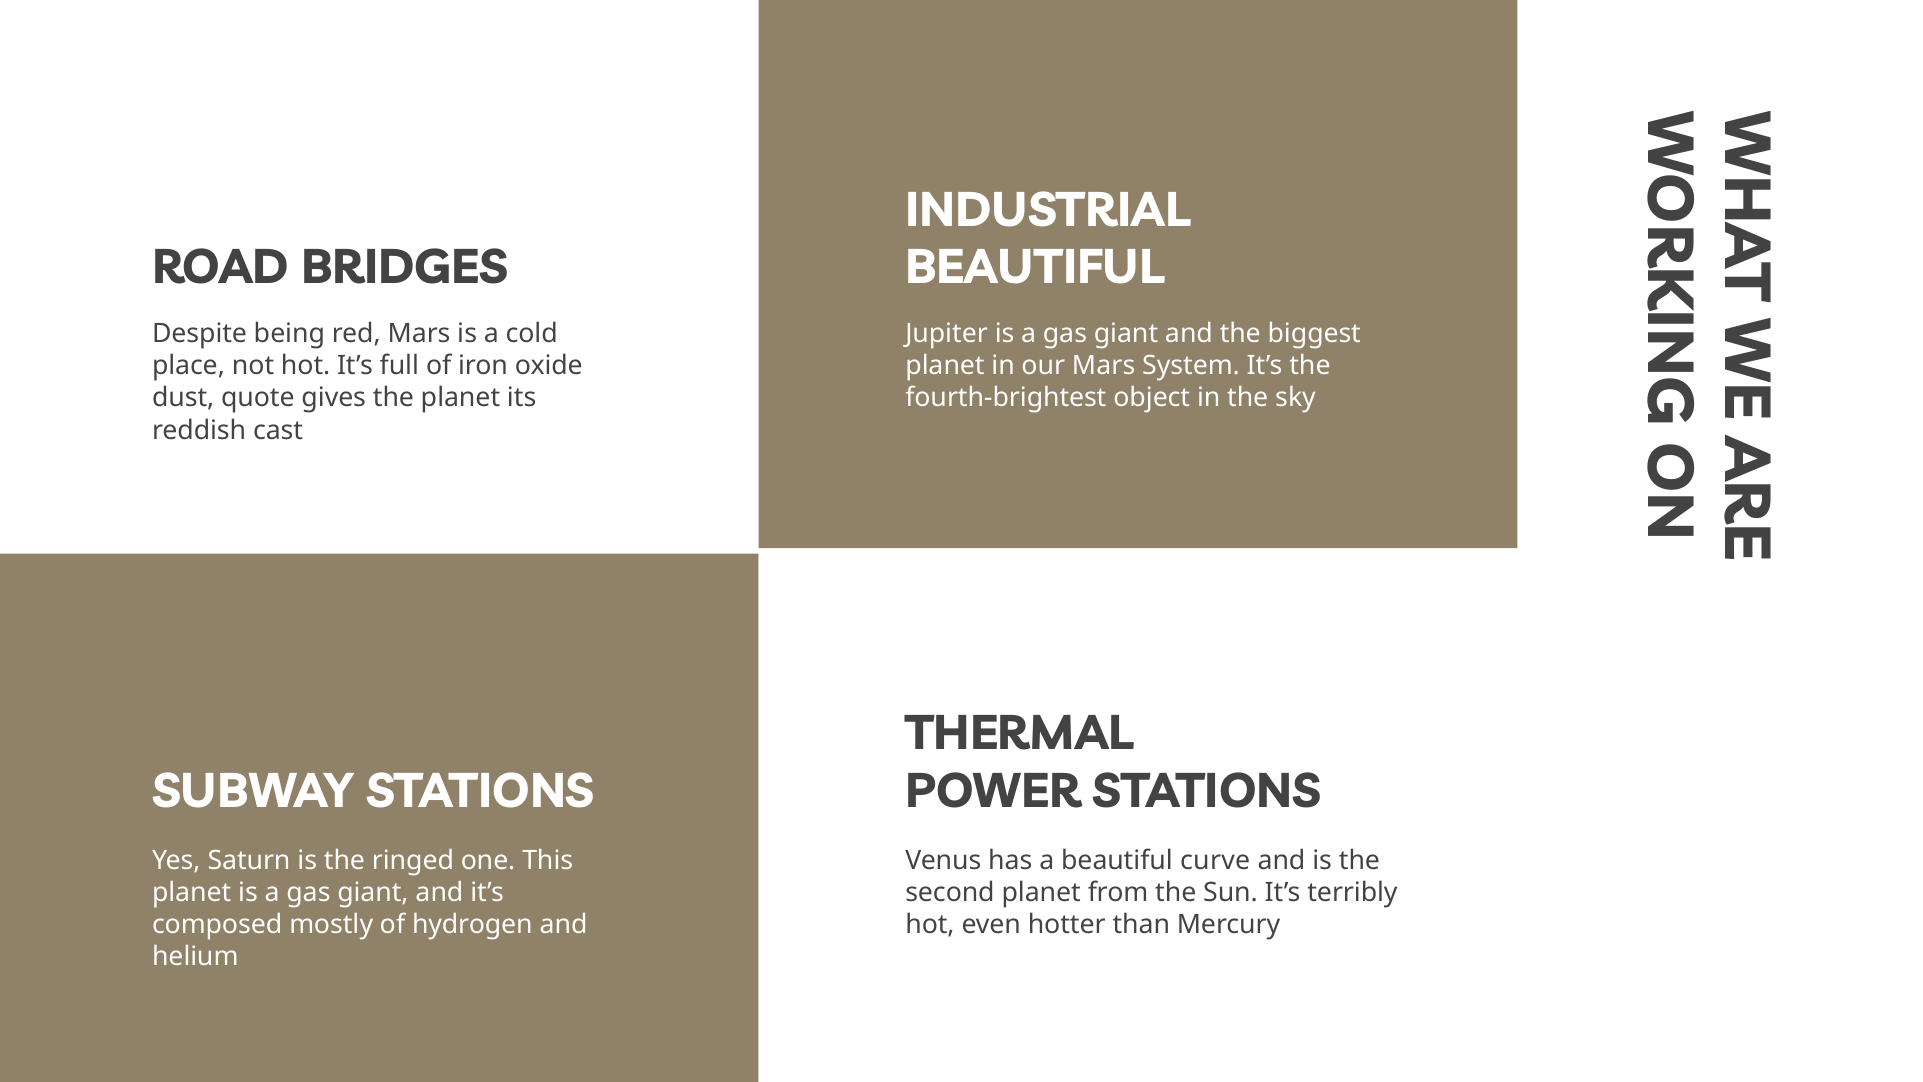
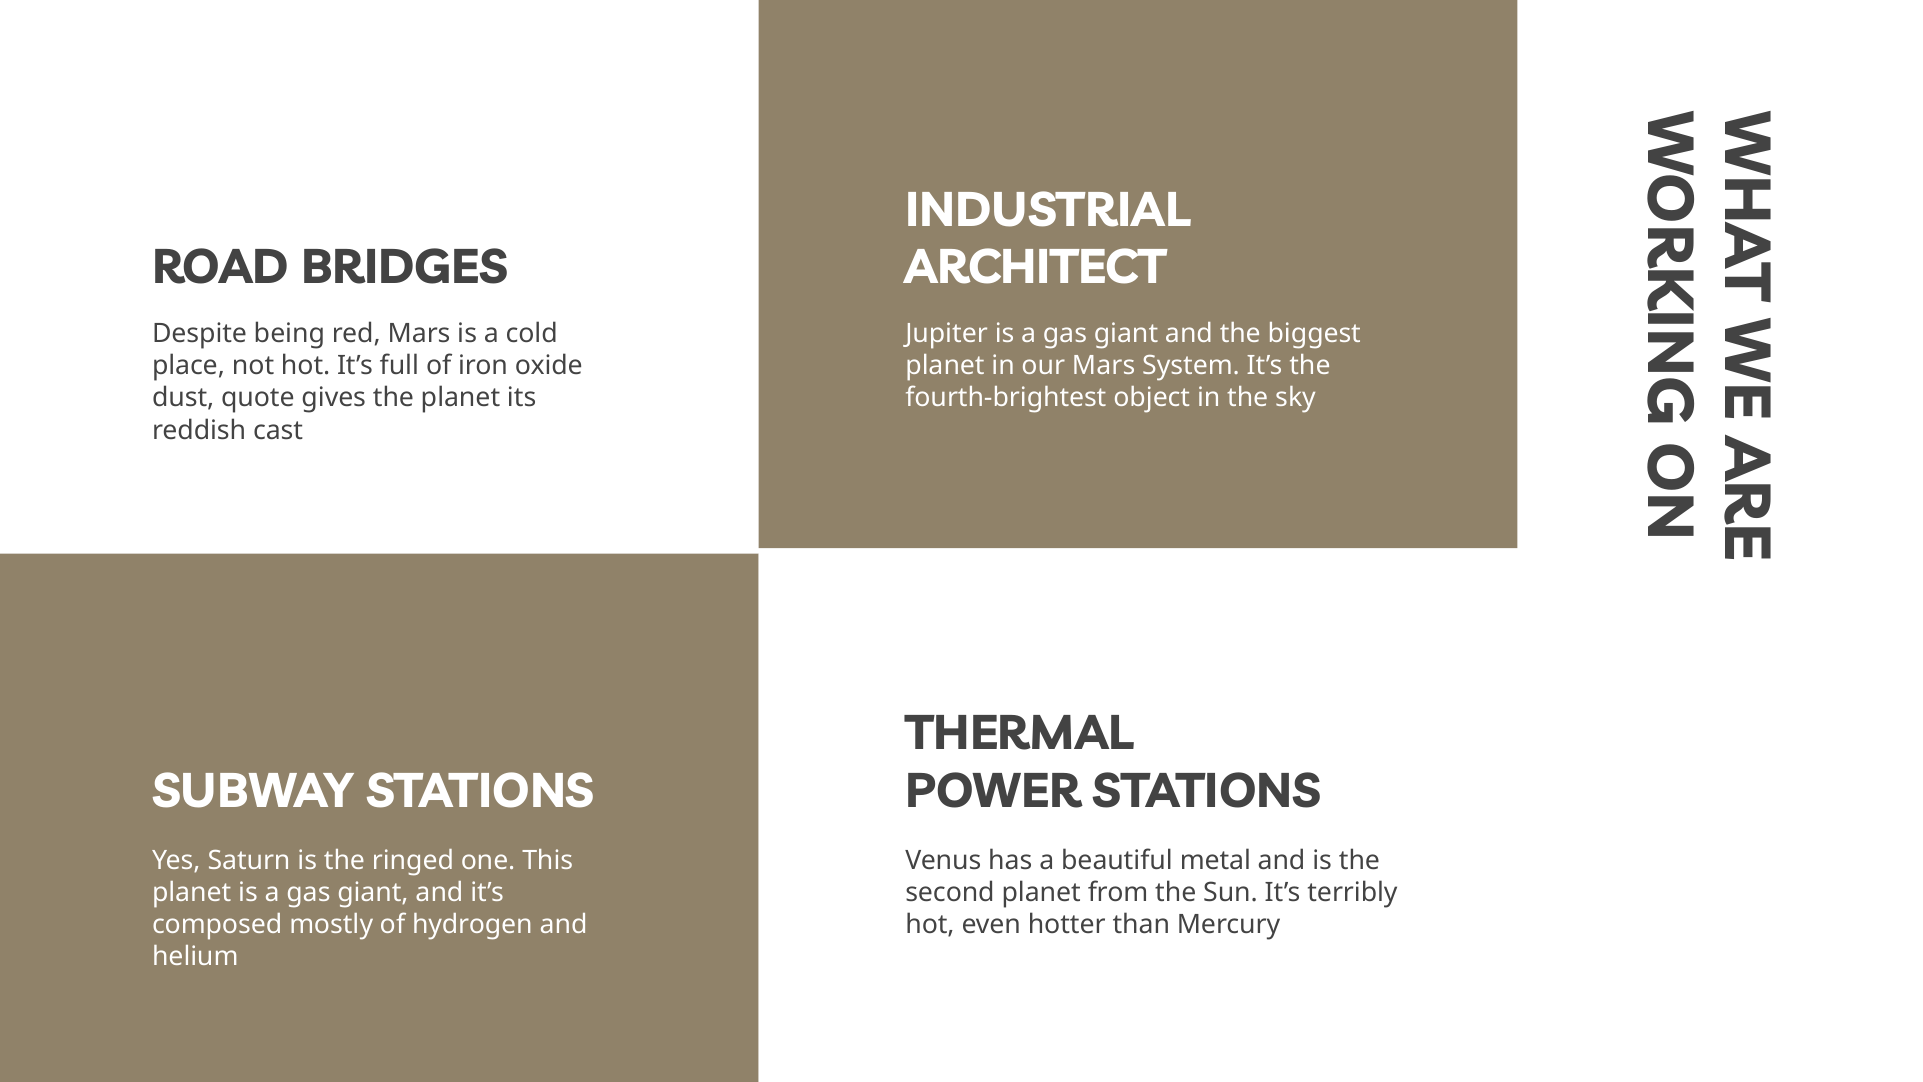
BEAUTIFUL at (1035, 268): BEAUTIFUL -> ARCHITECT
curve: curve -> metal
